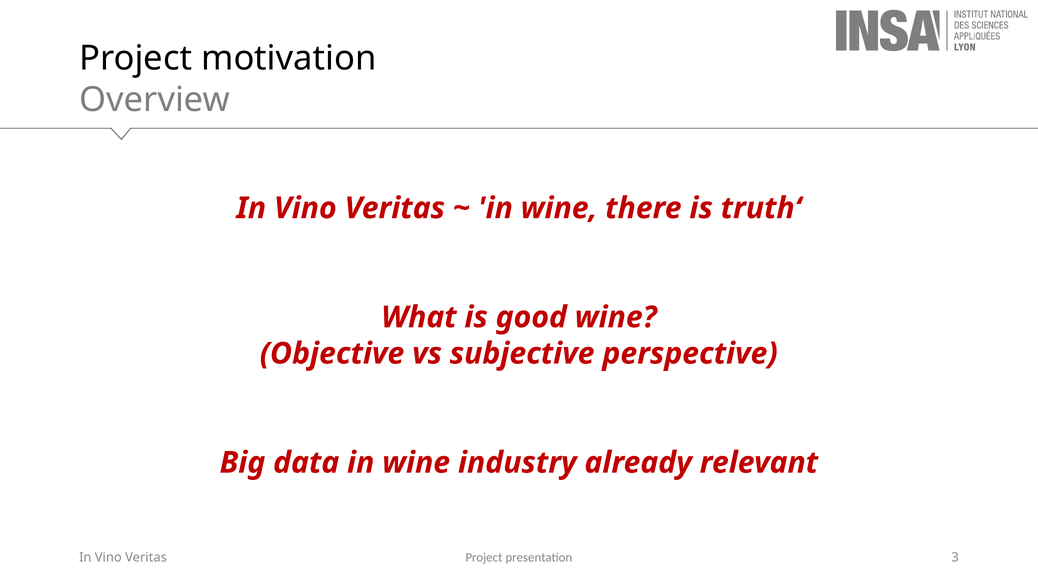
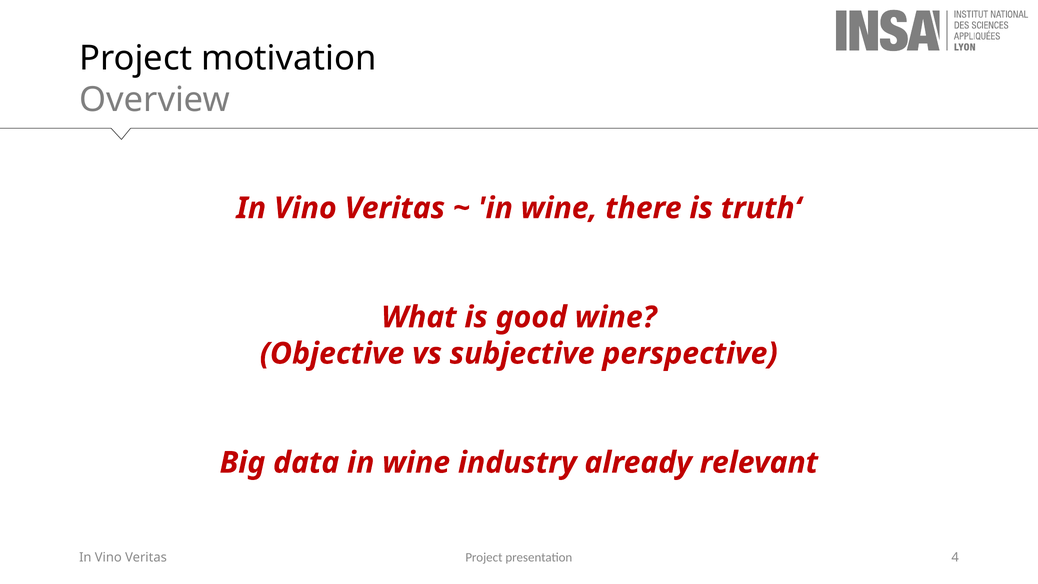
3: 3 -> 4
